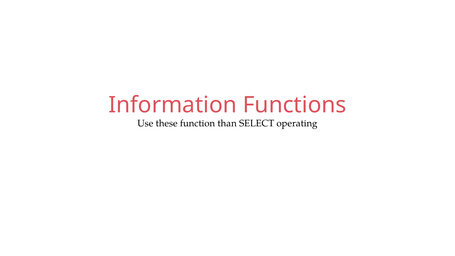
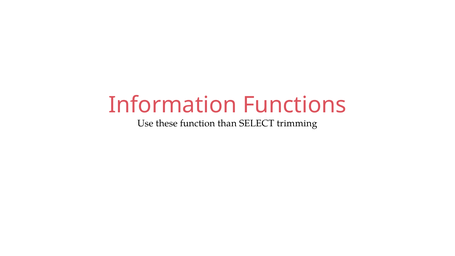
operating: operating -> trimming
